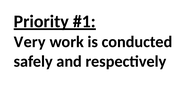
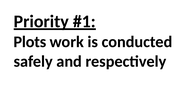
Very: Very -> Plots
